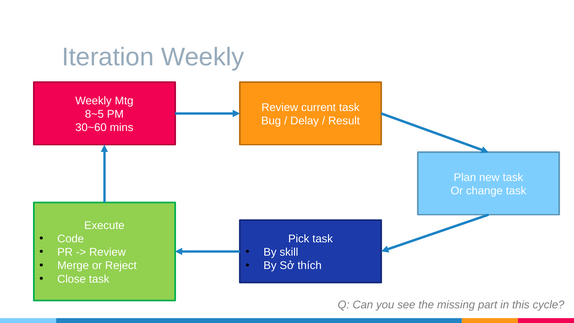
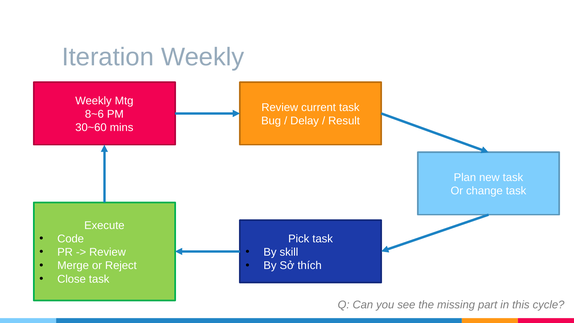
8~5: 8~5 -> 8~6
